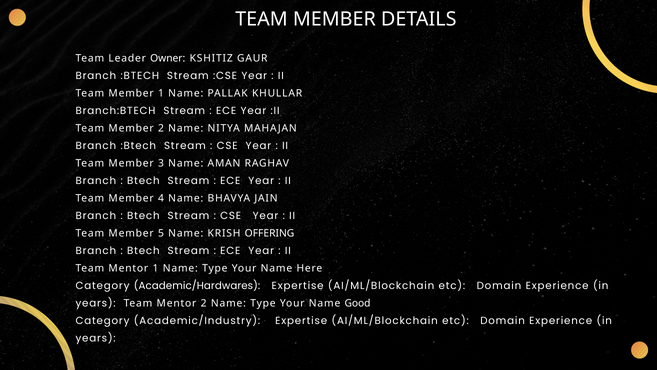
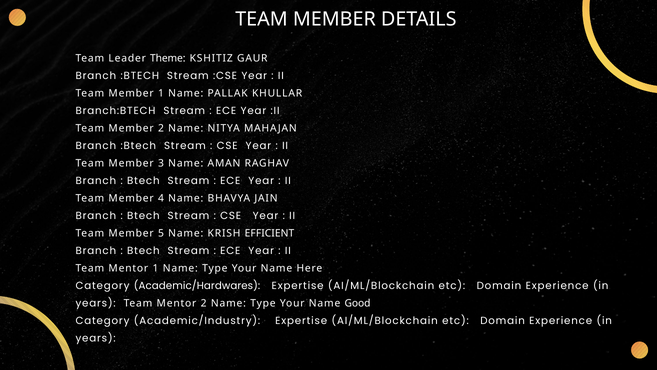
Owner: Owner -> Theme
OFFERING: OFFERING -> EFFICIENT
